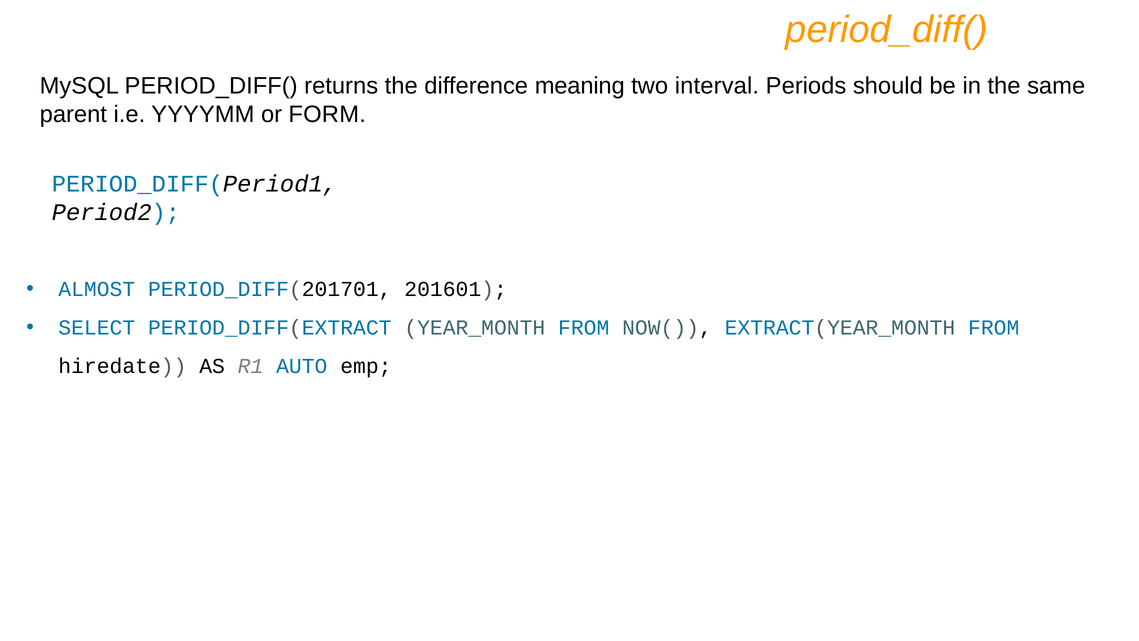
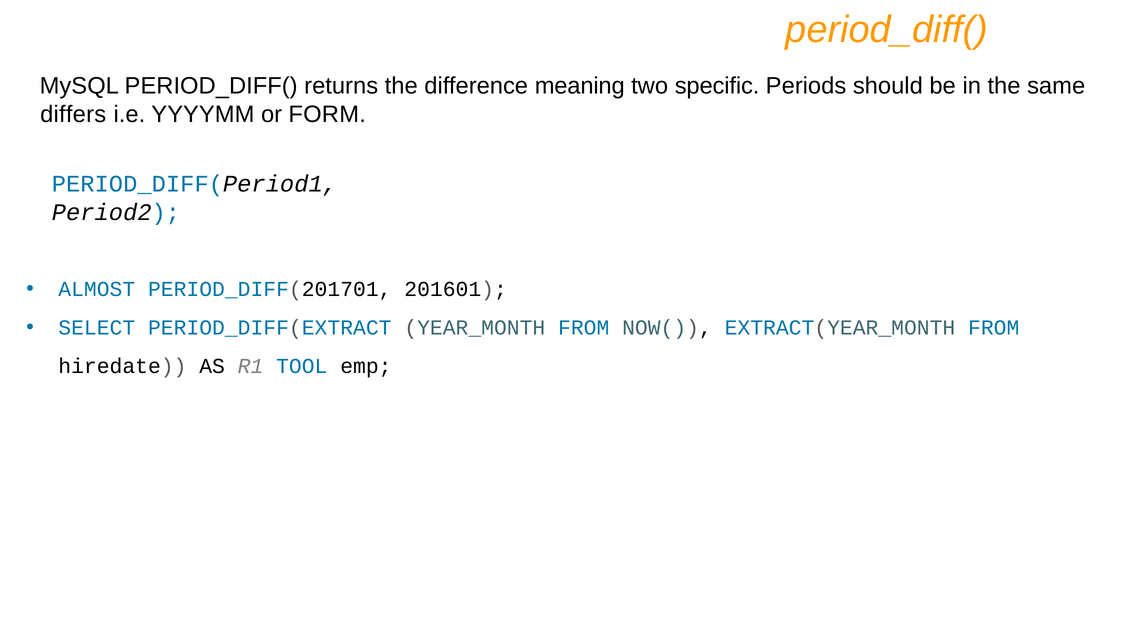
interval: interval -> specific
parent: parent -> differs
AUTO: AUTO -> TOOL
